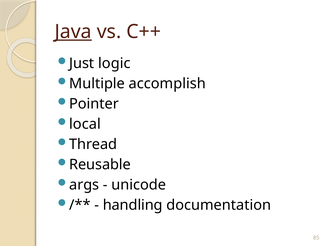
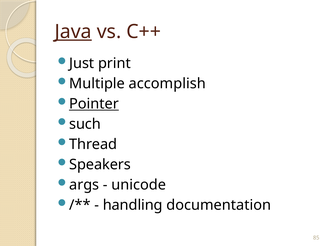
logic: logic -> print
Pointer underline: none -> present
local: local -> such
Reusable: Reusable -> Speakers
